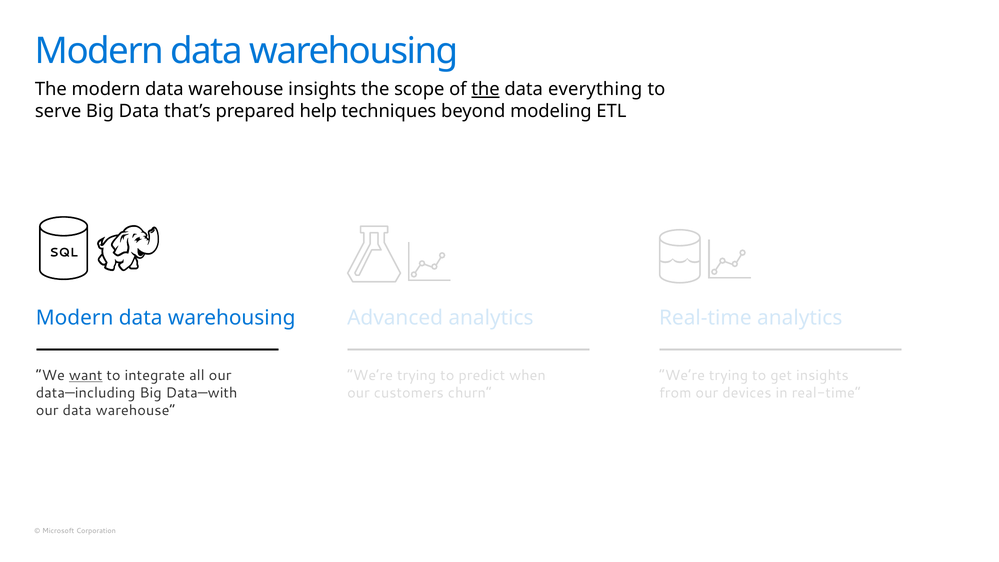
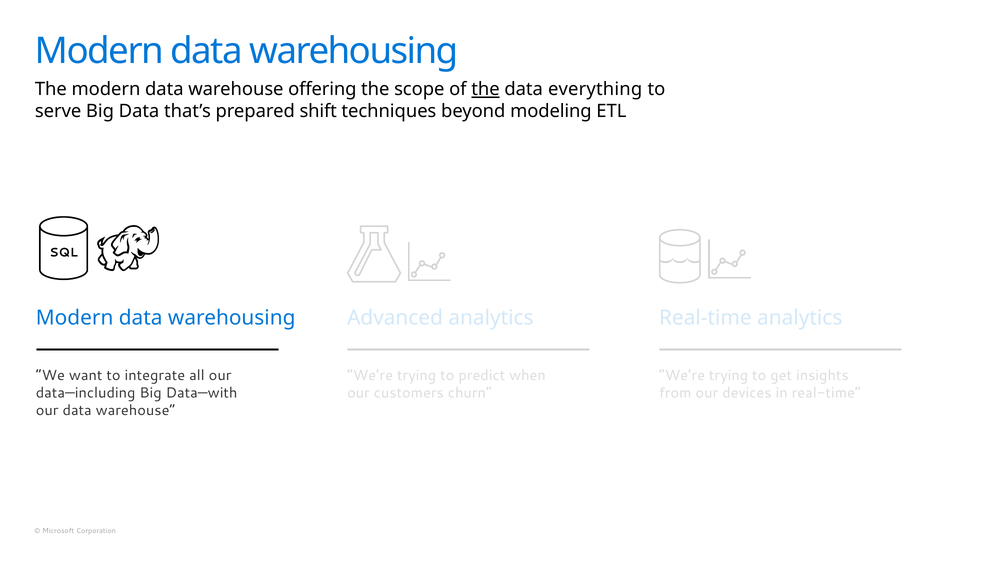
warehouse insights: insights -> offering
help: help -> shift
want underline: present -> none
